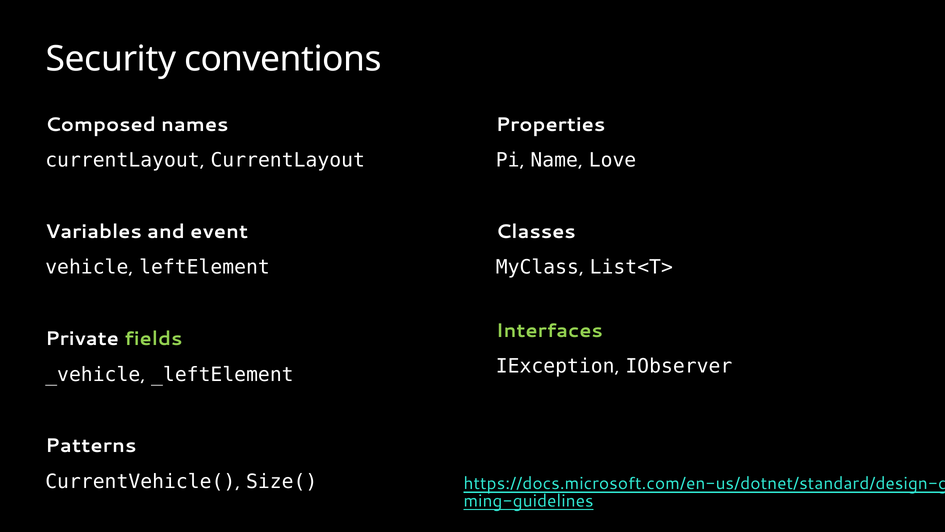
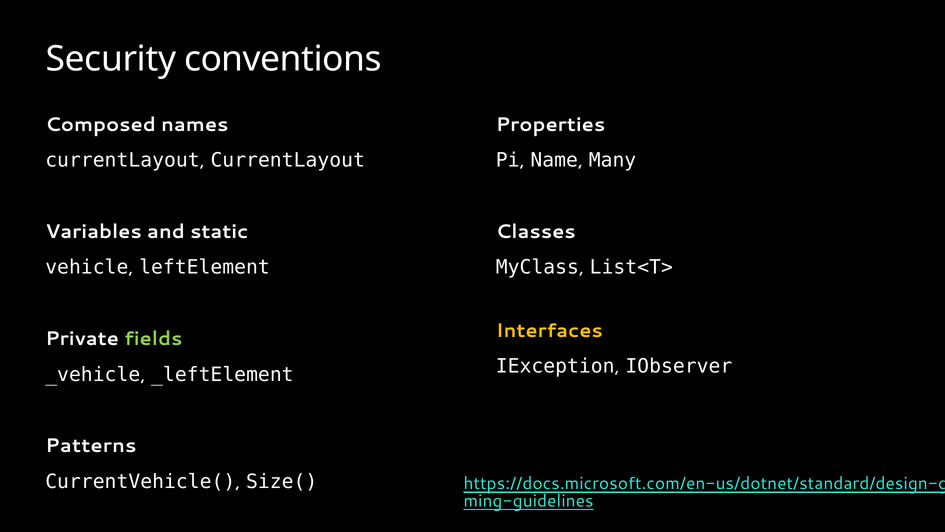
Love: Love -> Many
event: event -> static
Interfaces colour: light green -> yellow
